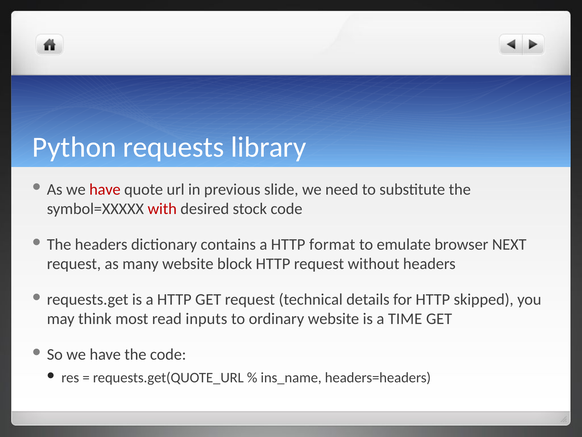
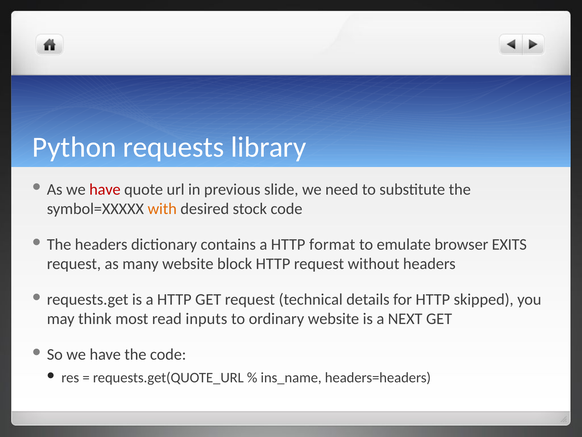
with colour: red -> orange
NEXT: NEXT -> EXITS
TIME: TIME -> NEXT
